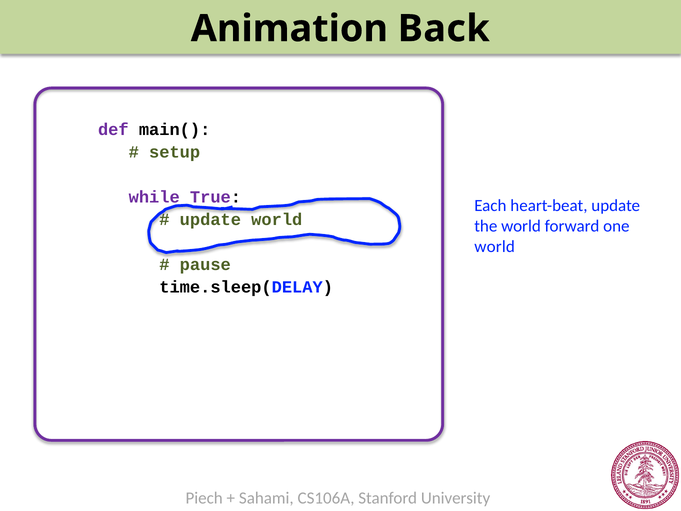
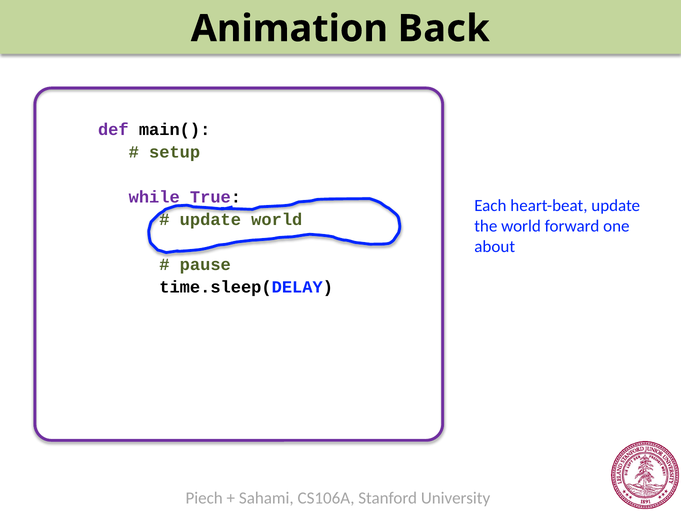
world at (495, 247): world -> about
